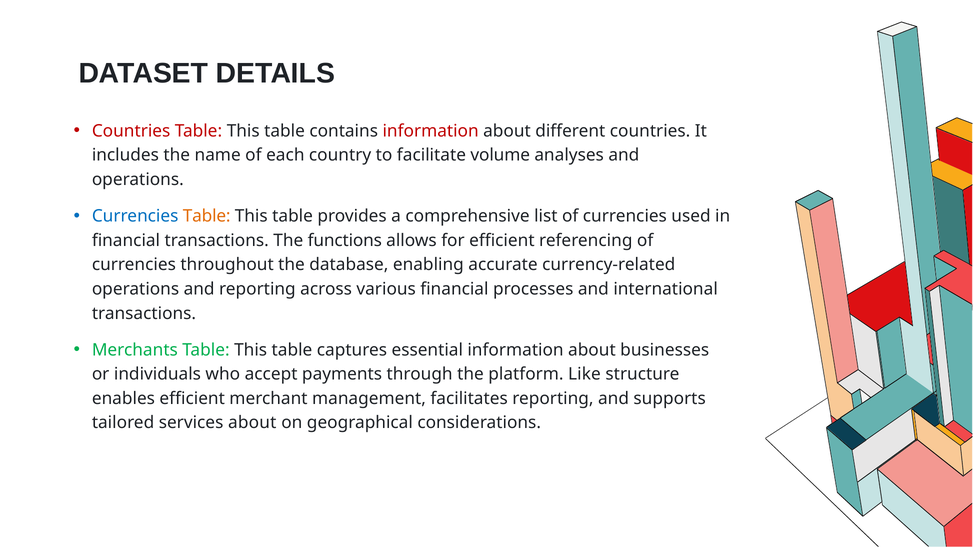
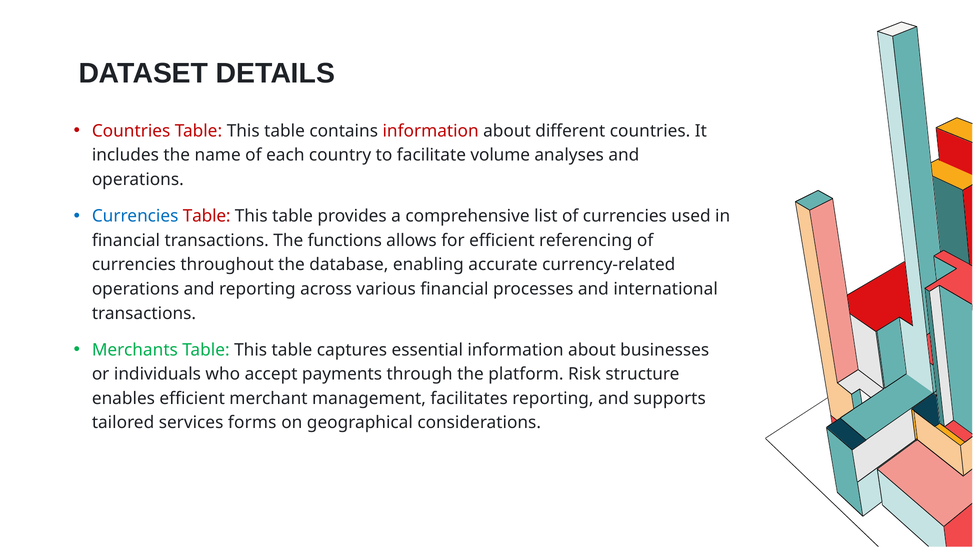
Table at (207, 216) colour: orange -> red
Like: Like -> Risk
services about: about -> forms
